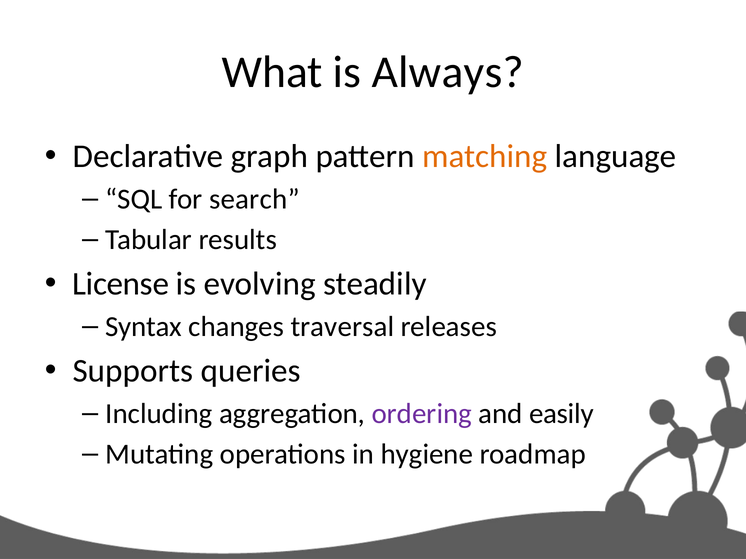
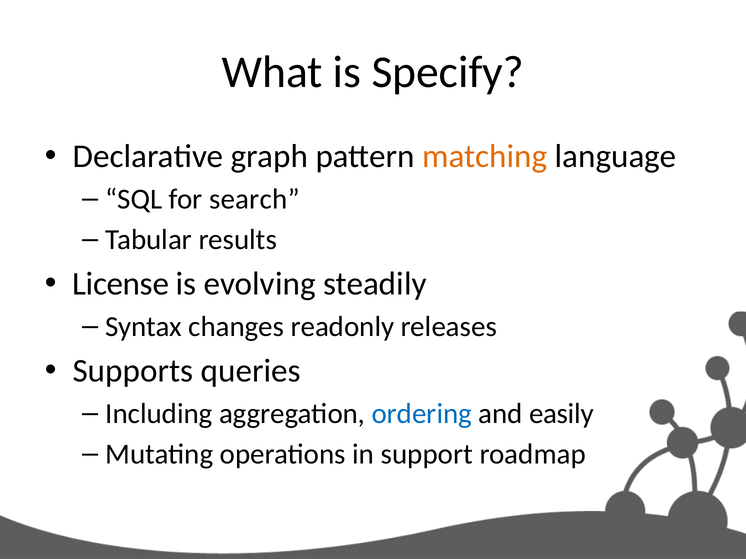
Always: Always -> Specify
traversal: traversal -> readonly
ordering colour: purple -> blue
hygiene: hygiene -> support
